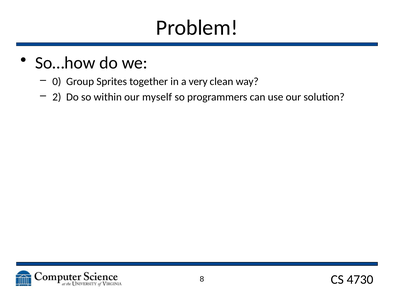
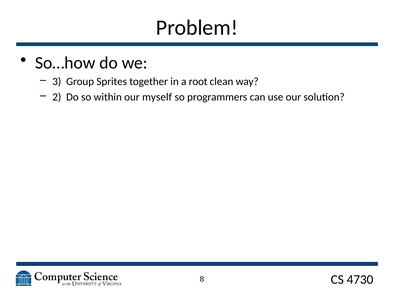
0: 0 -> 3
very: very -> root
